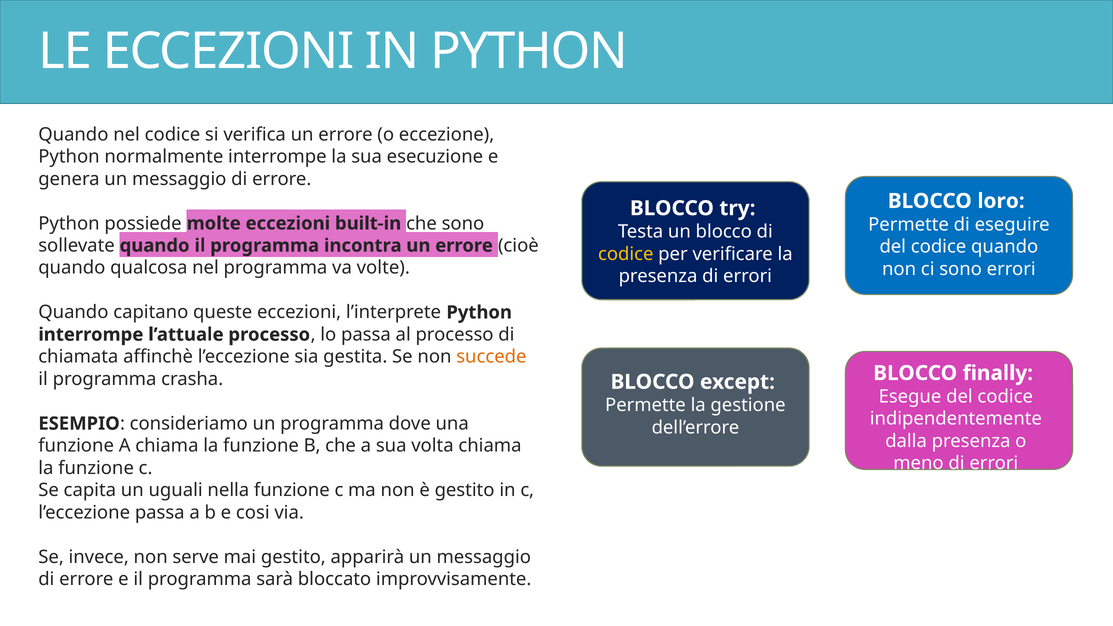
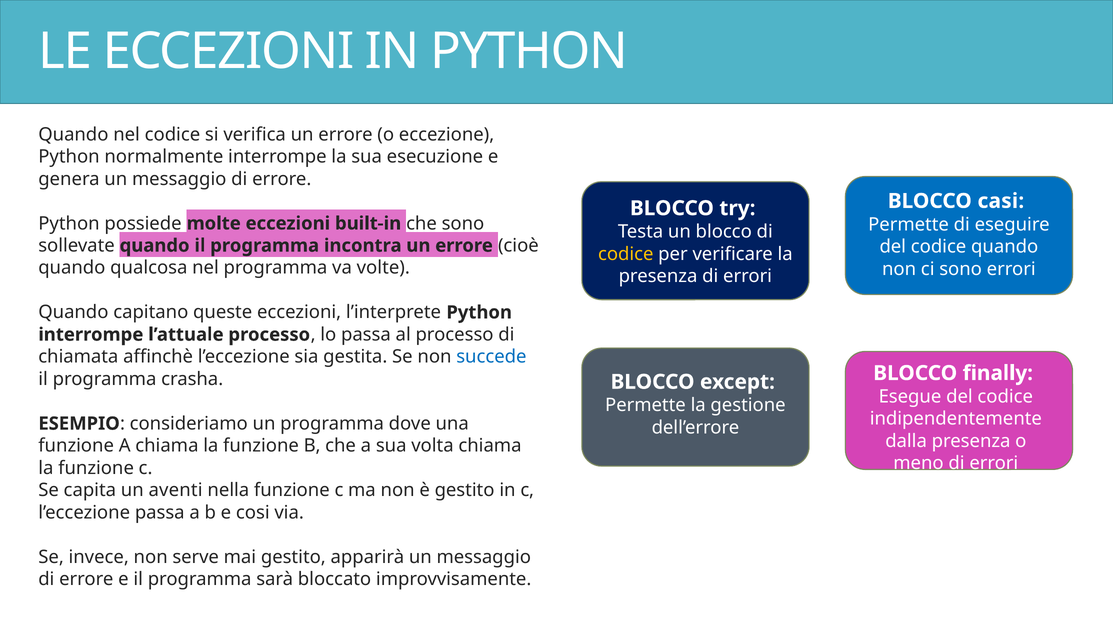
loro: loro -> casi
succede colour: orange -> blue
uguali: uguali -> aventi
